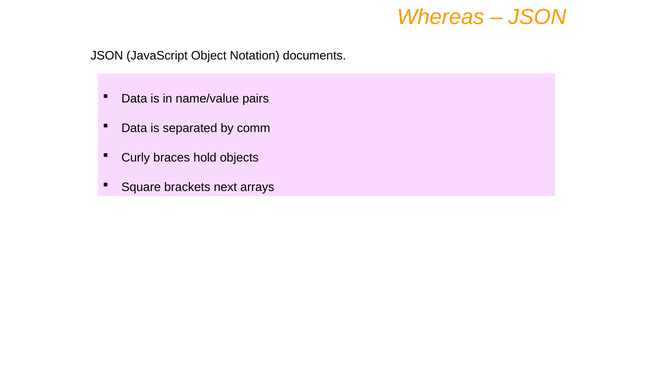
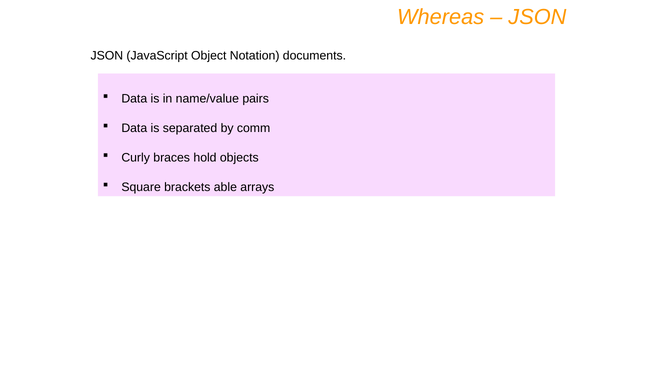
next: next -> able
